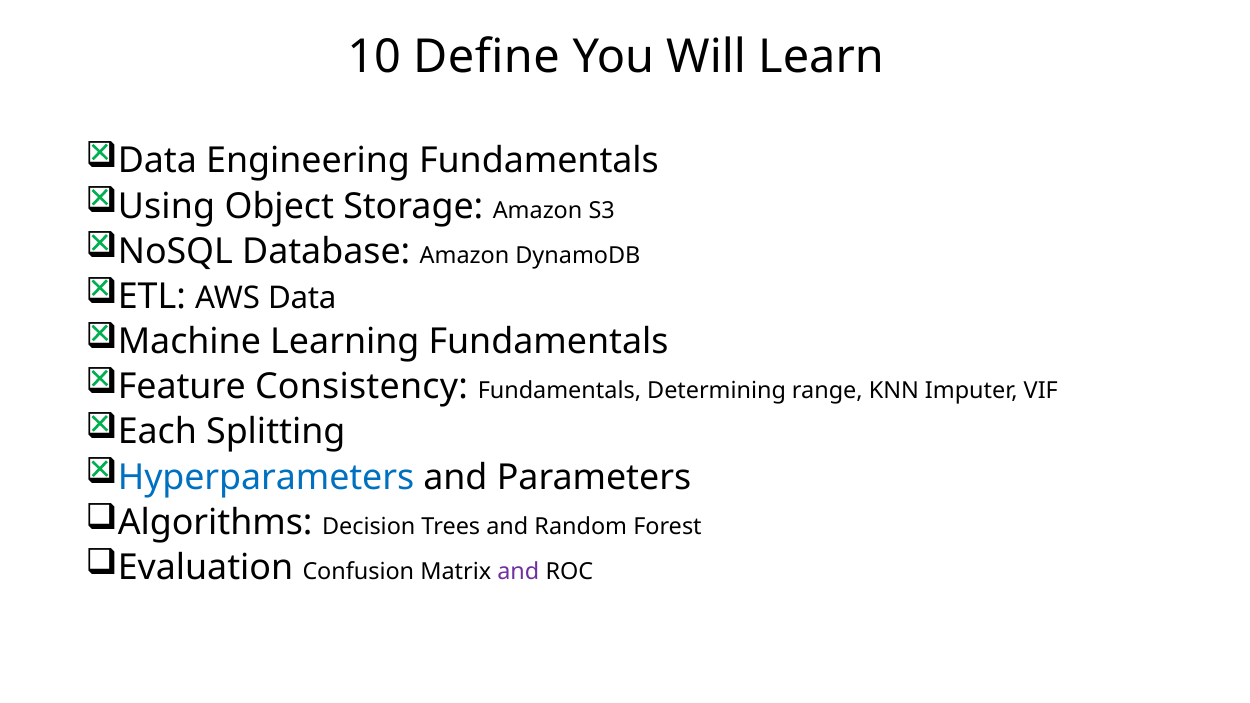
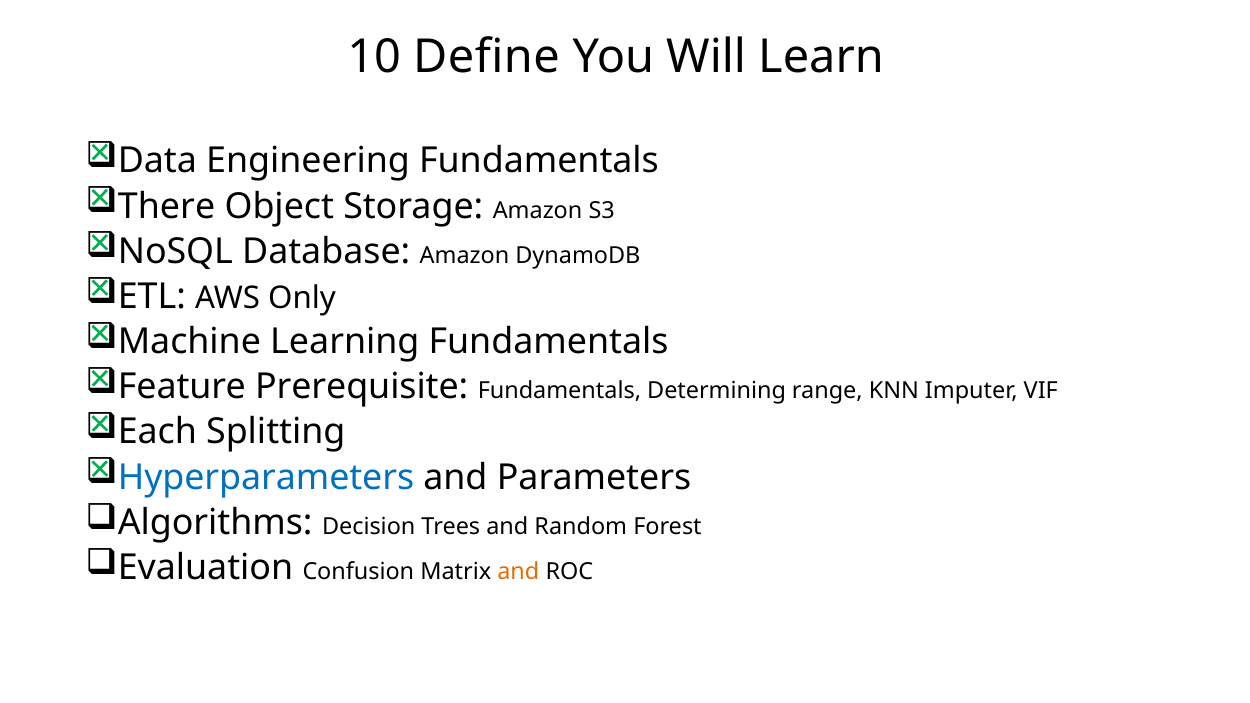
Using: Using -> There
AWS Data: Data -> Only
Consistency: Consistency -> Prerequisite
and at (518, 572) colour: purple -> orange
